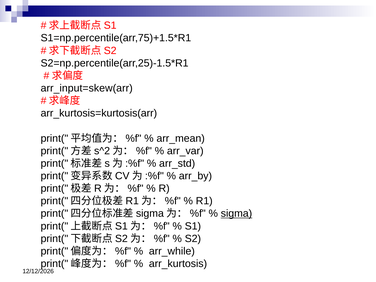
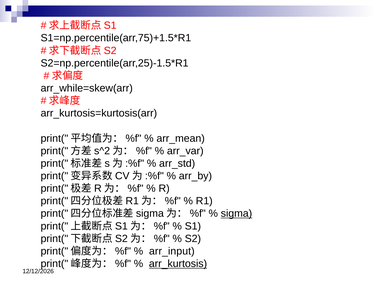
arr_input=skew(arr: arr_input=skew(arr -> arr_while=skew(arr
arr_while: arr_while -> arr_input
arr_kurtosis underline: none -> present
